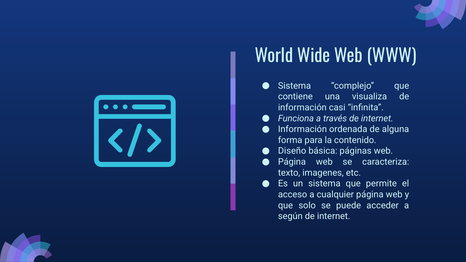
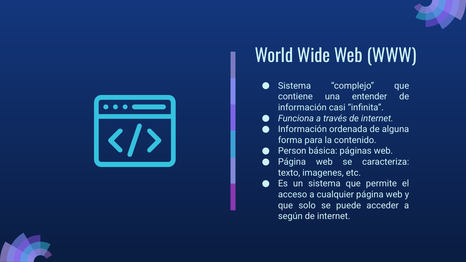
visualiza: visualiza -> entender
Diseño: Diseño -> Person
